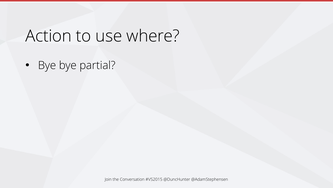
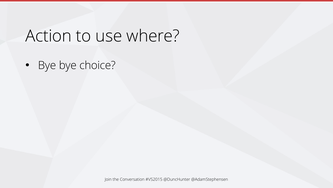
partial: partial -> choice
